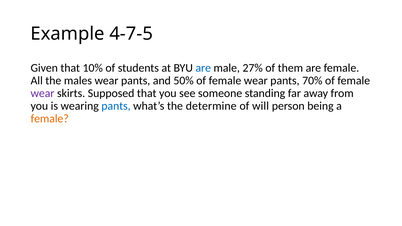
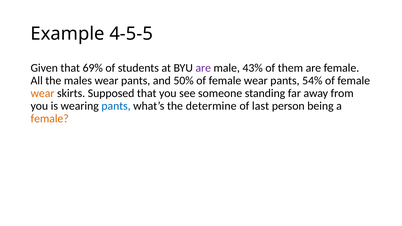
4-7-5: 4-7-5 -> 4-5-5
10%: 10% -> 69%
are at (203, 68) colour: blue -> purple
27%: 27% -> 43%
70%: 70% -> 54%
wear at (43, 93) colour: purple -> orange
will: will -> last
